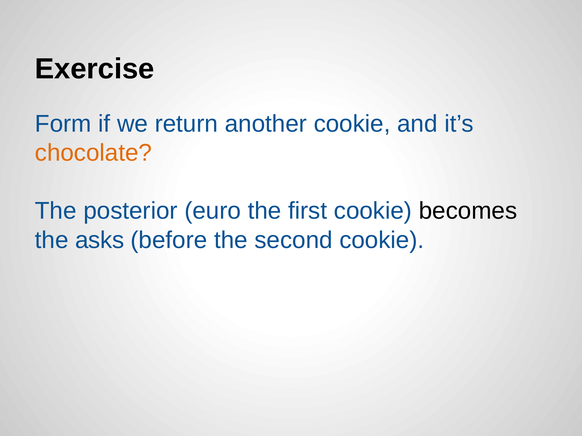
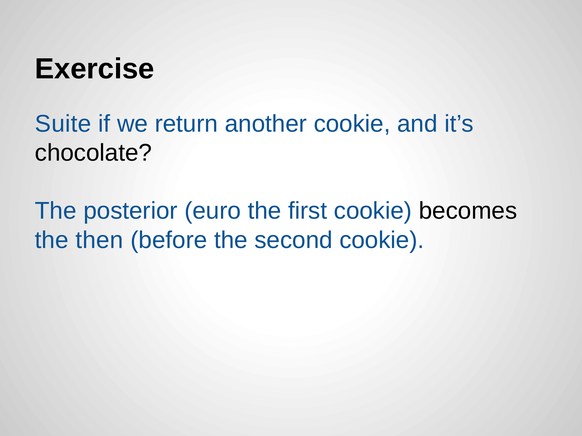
Form: Form -> Suite
chocolate colour: orange -> black
asks: asks -> then
